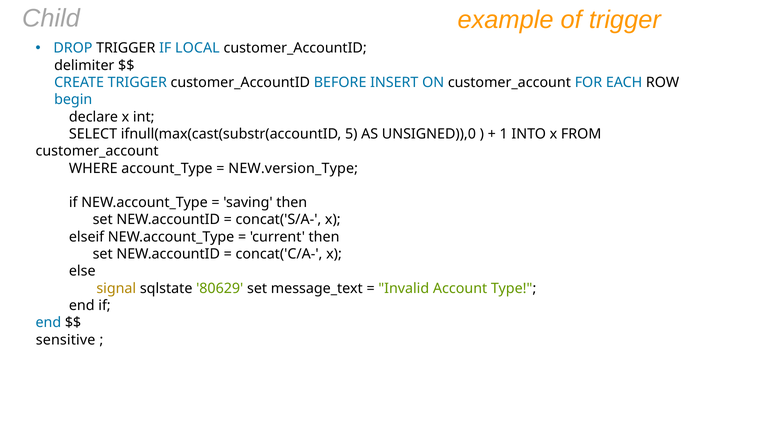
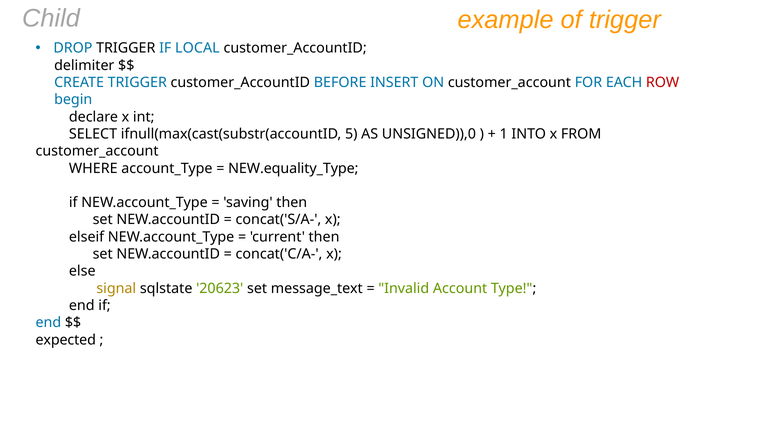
ROW colour: black -> red
NEW.version_Type: NEW.version_Type -> NEW.equality_Type
80629: 80629 -> 20623
sensitive: sensitive -> expected
